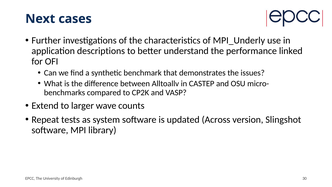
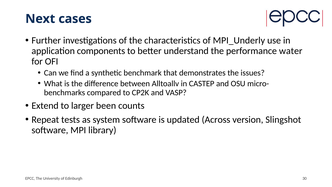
descriptions: descriptions -> components
linked: linked -> water
wave: wave -> been
